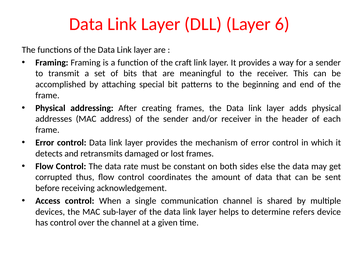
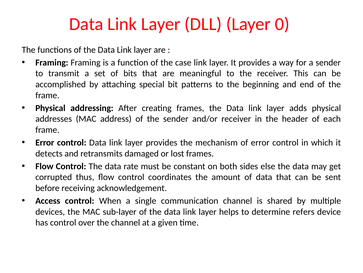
6: 6 -> 0
craft: craft -> case
